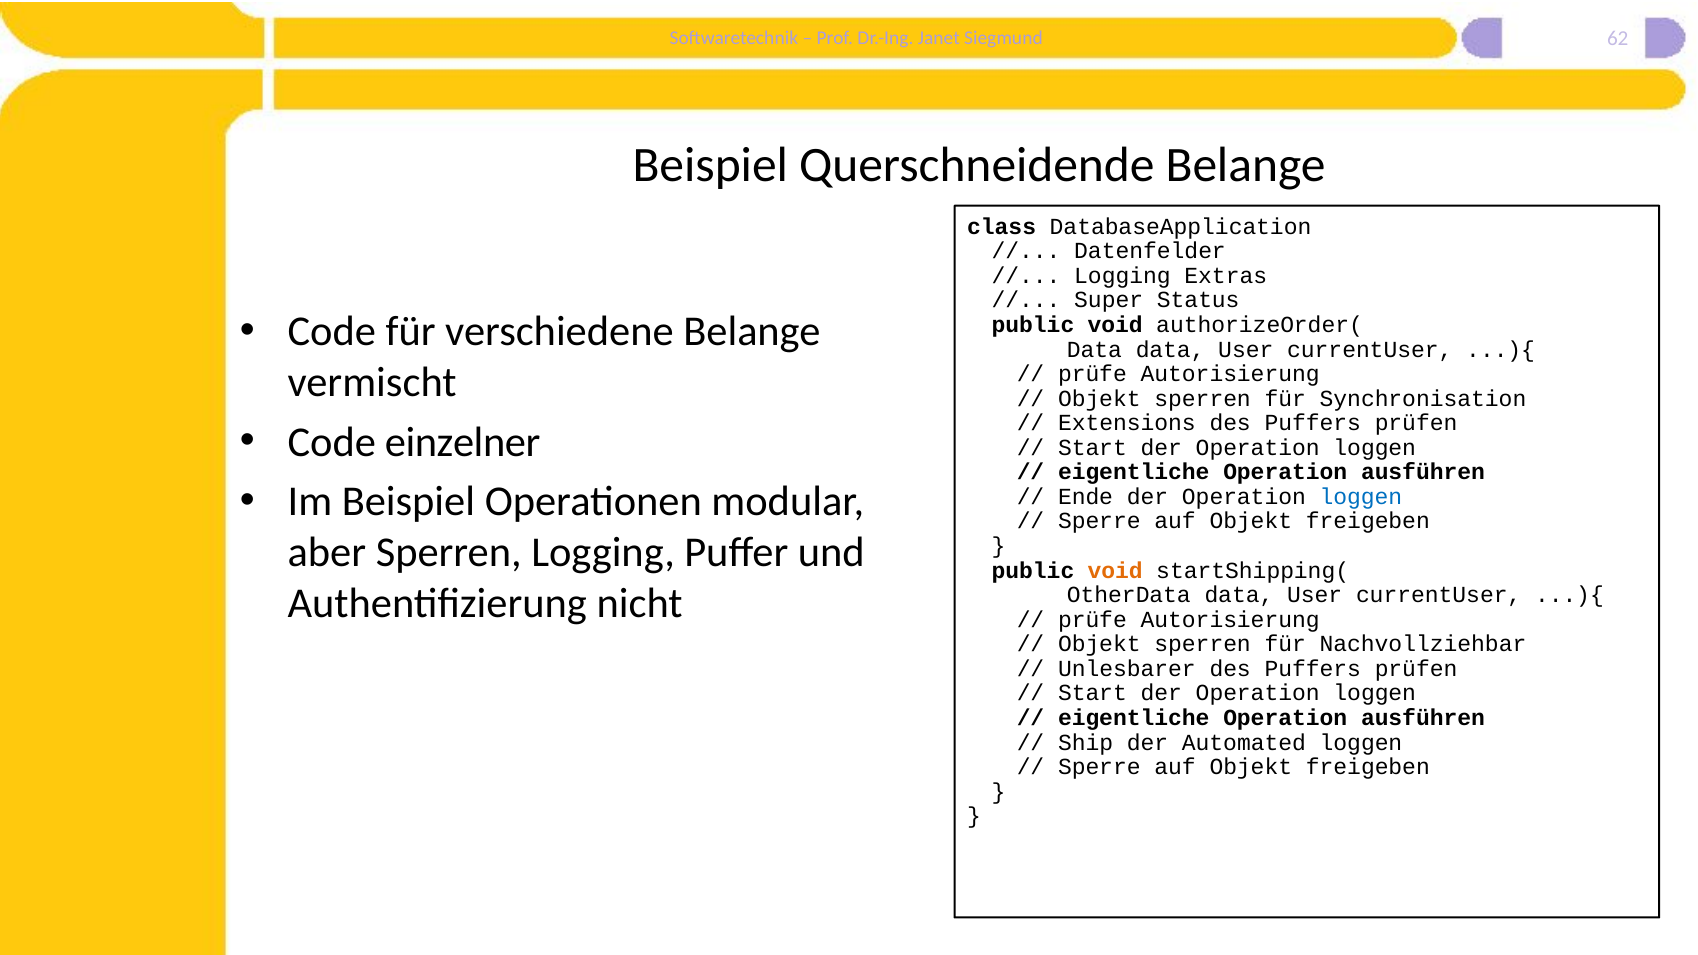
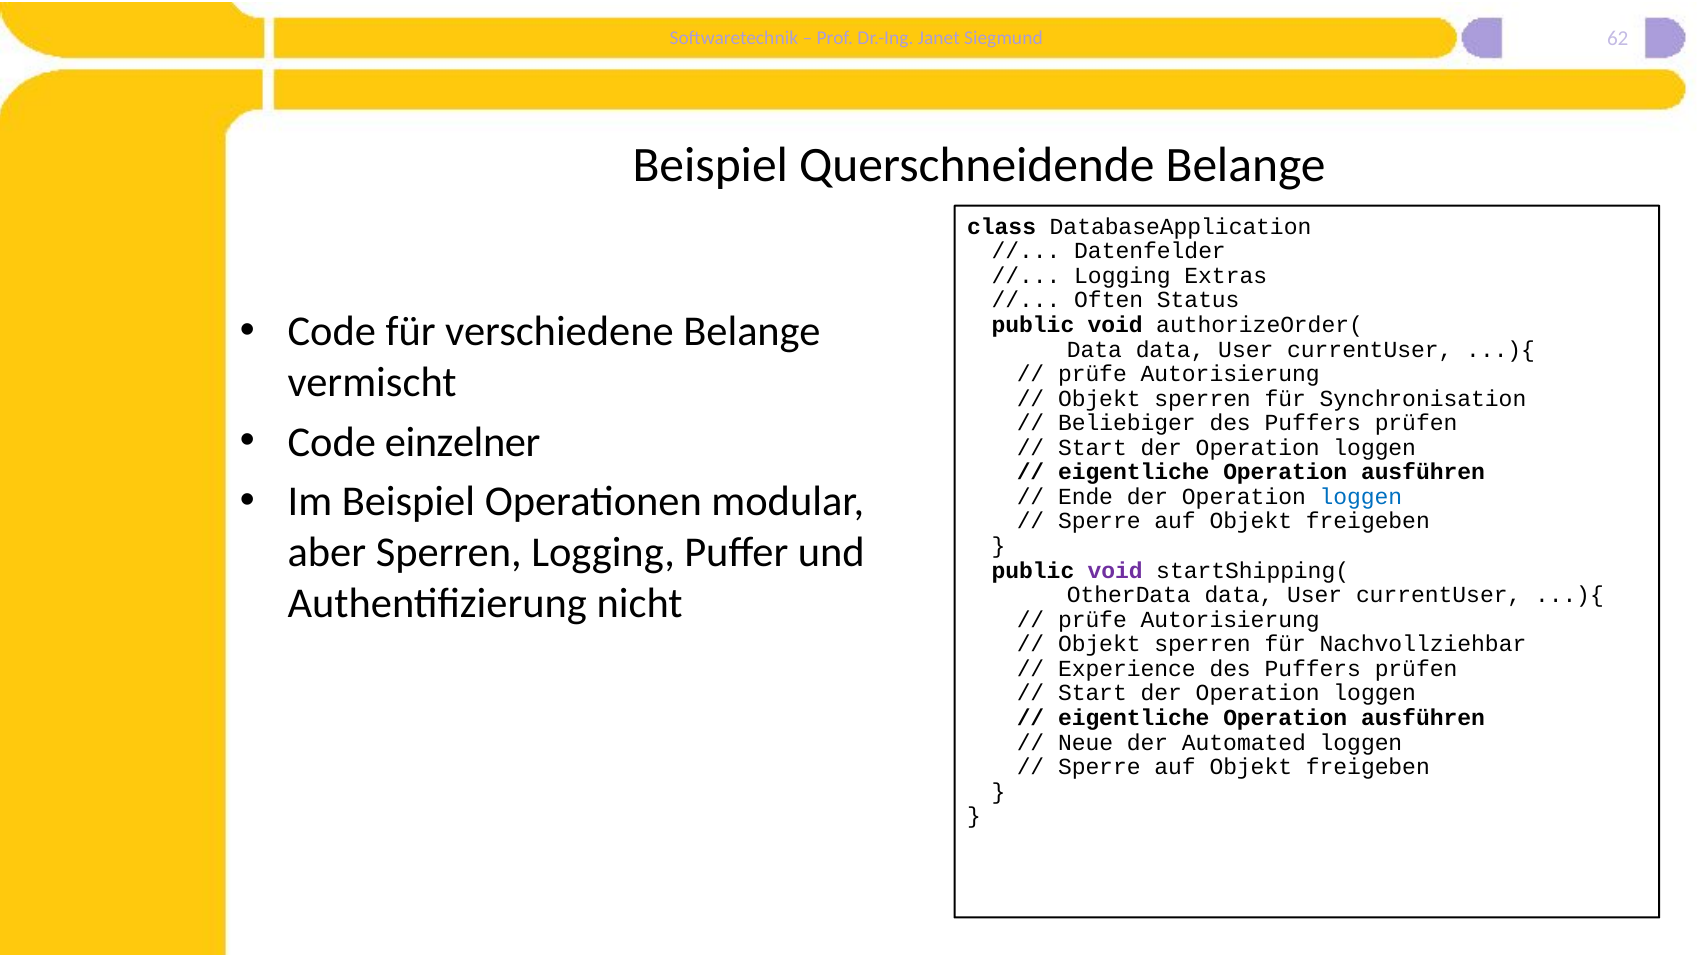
Super: Super -> Often
Extensions: Extensions -> Beliebiger
void at (1115, 571) colour: orange -> purple
Unlesbarer: Unlesbarer -> Experience
Ship: Ship -> Neue
